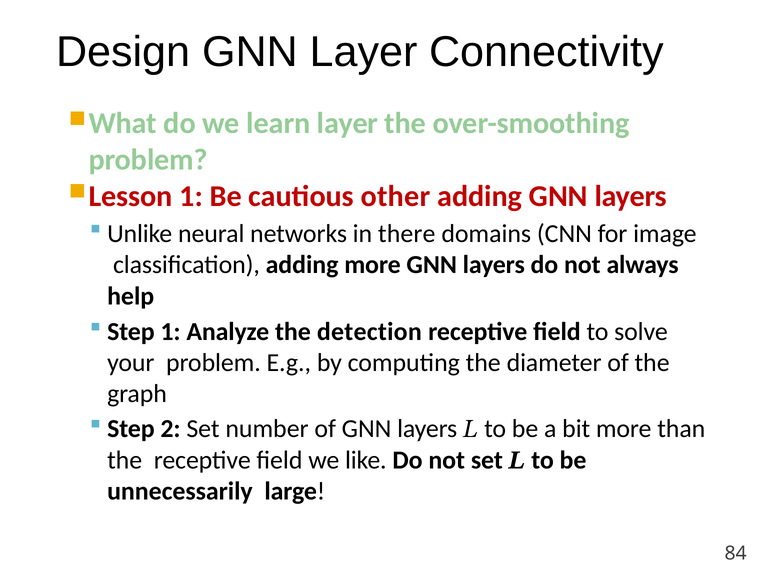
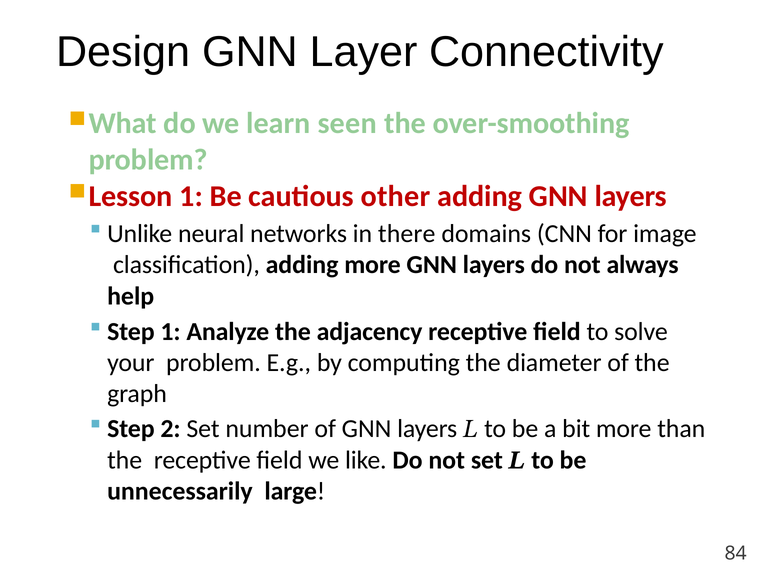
learn layer: layer -> seen
detection: detection -> adjacency
